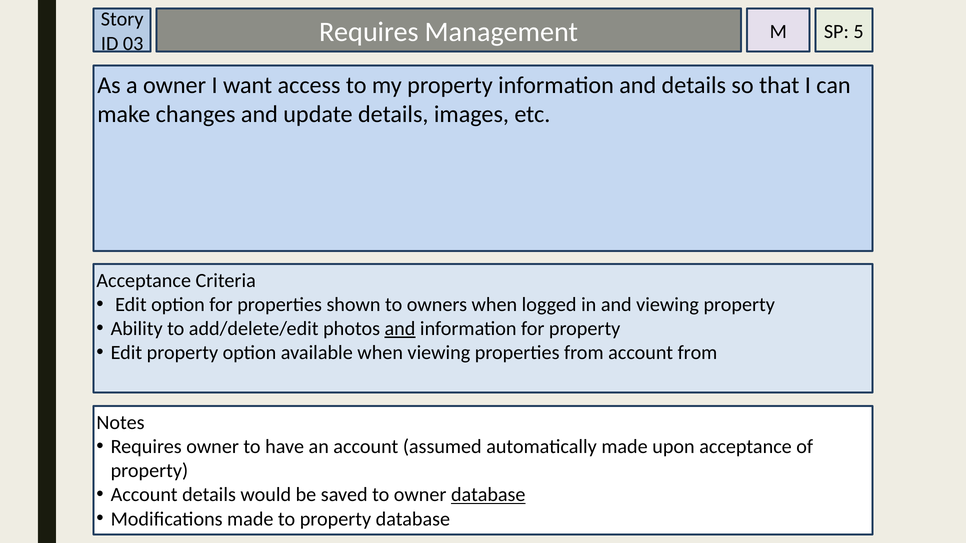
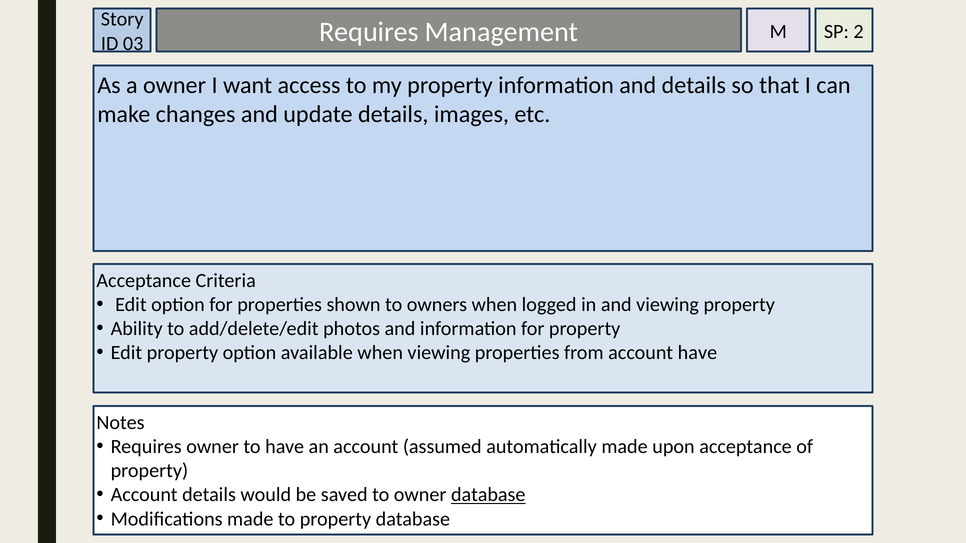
5: 5 -> 2
and at (400, 329) underline: present -> none
account from: from -> have
